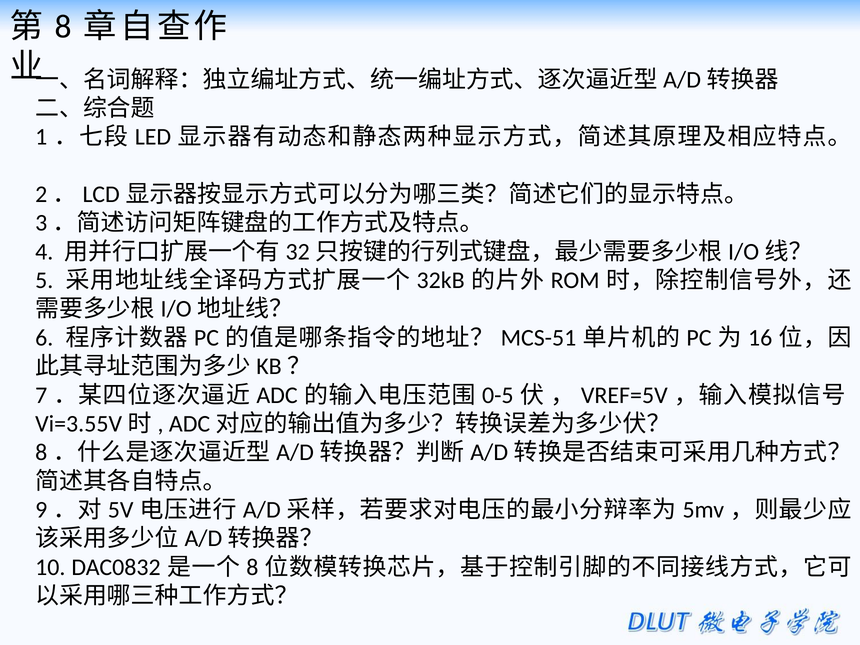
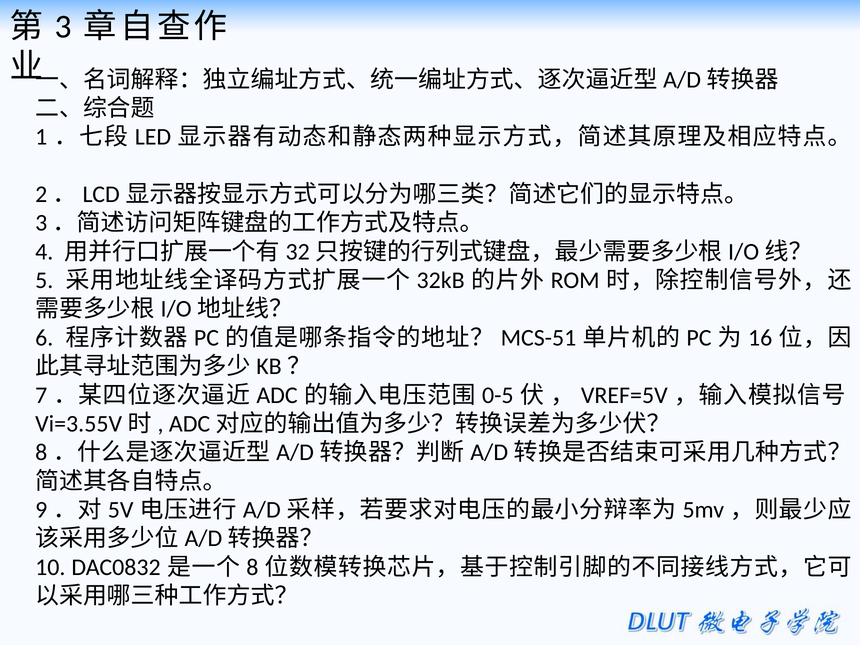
8 at (63, 27): 8 -> 3
